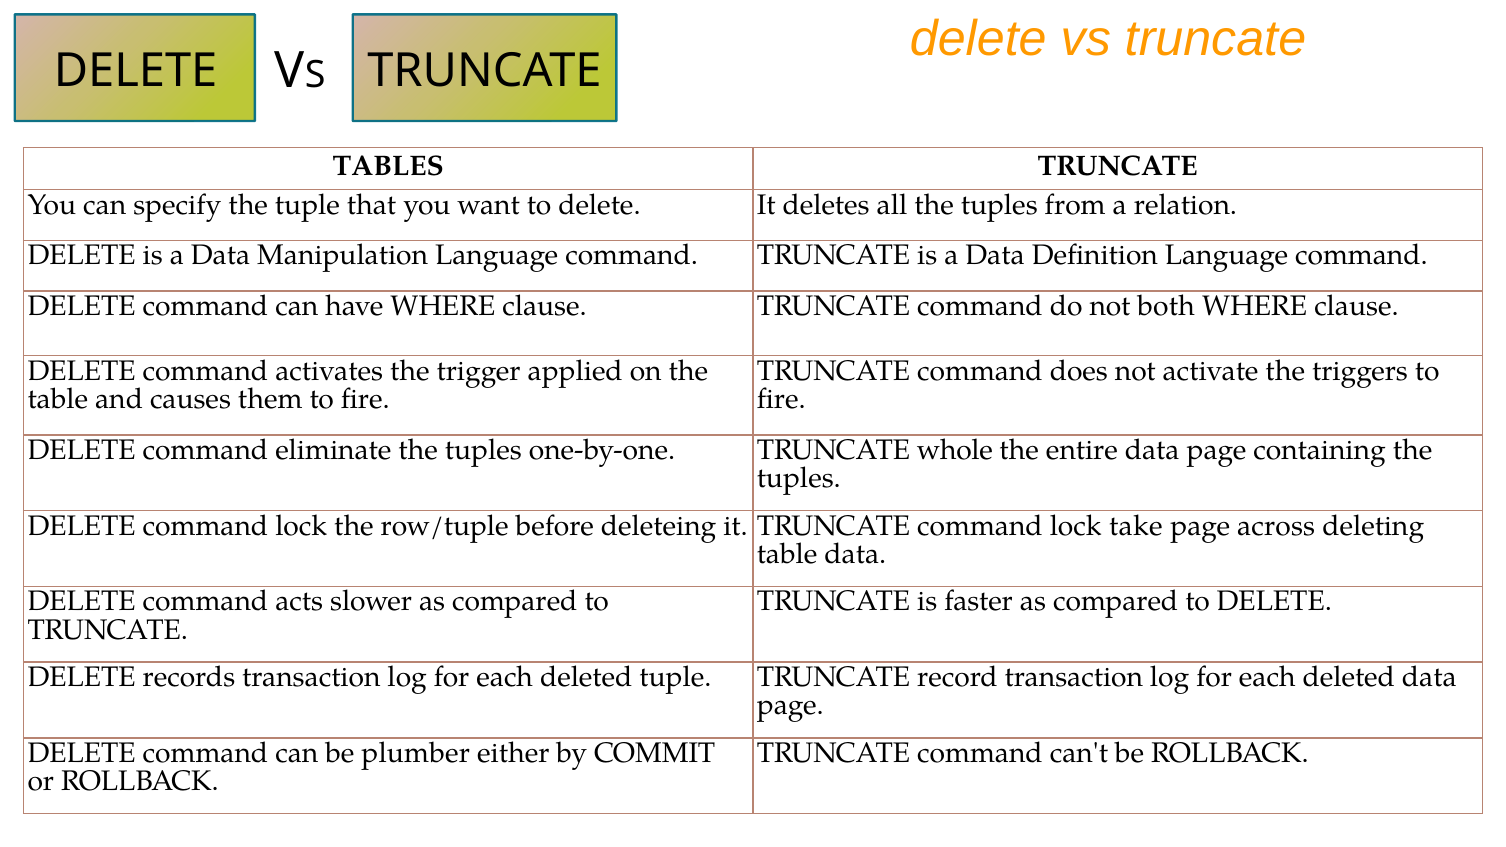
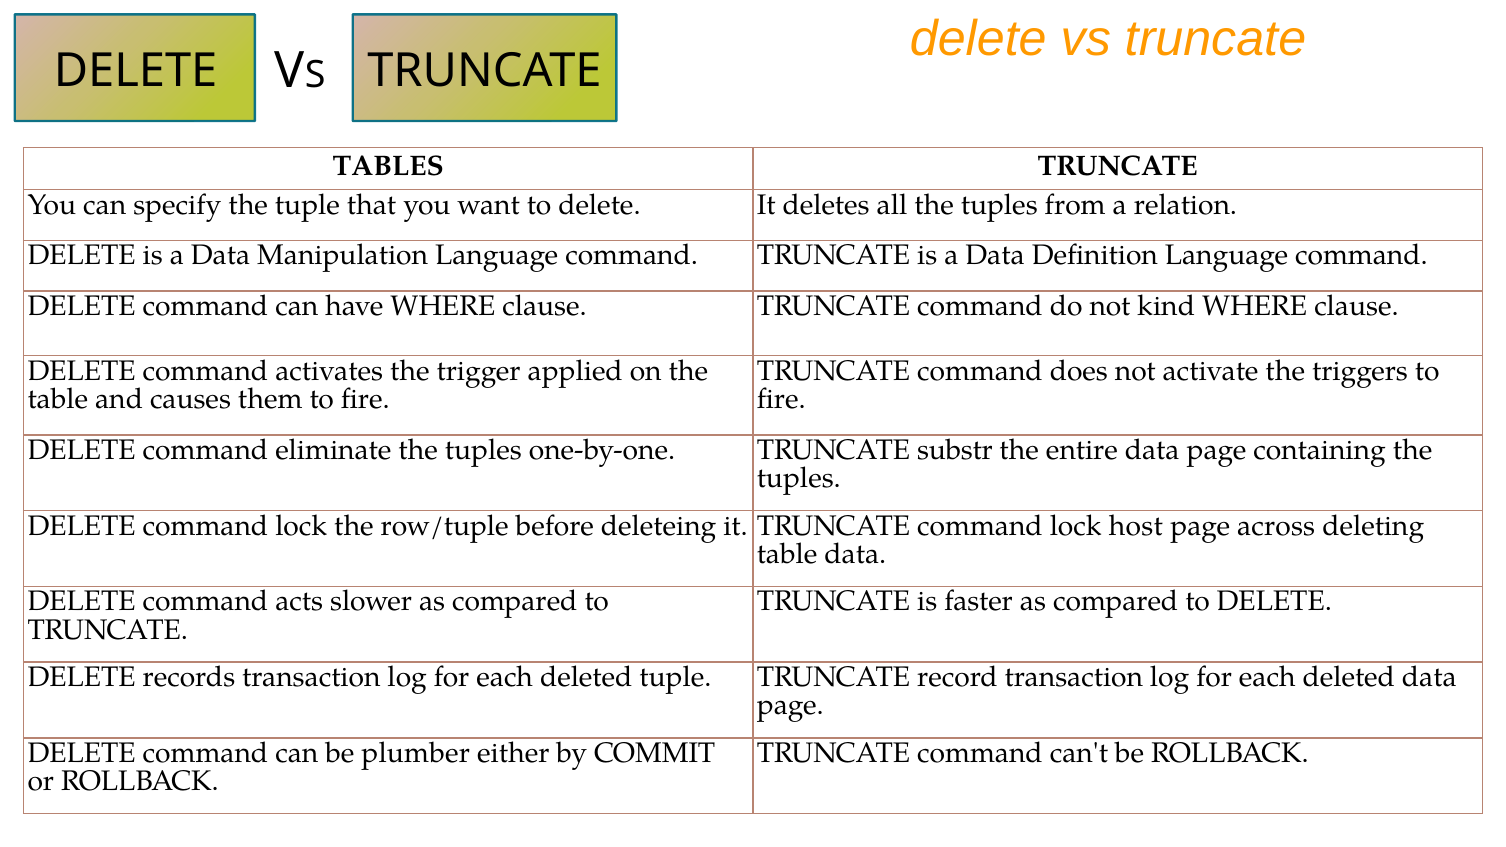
both: both -> kind
whole: whole -> substr
take: take -> host
